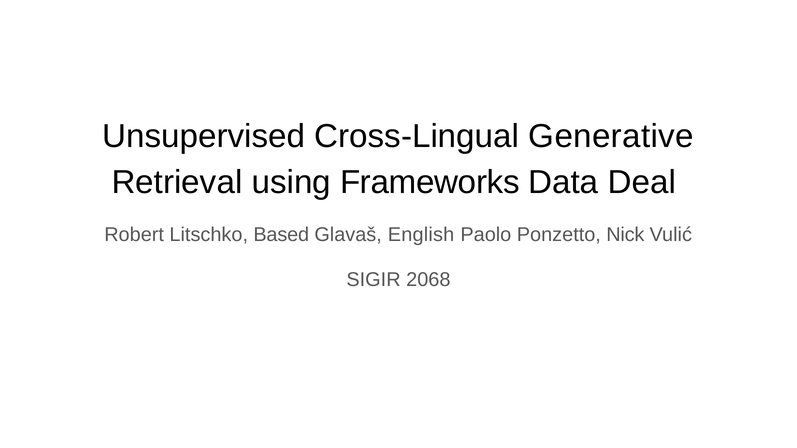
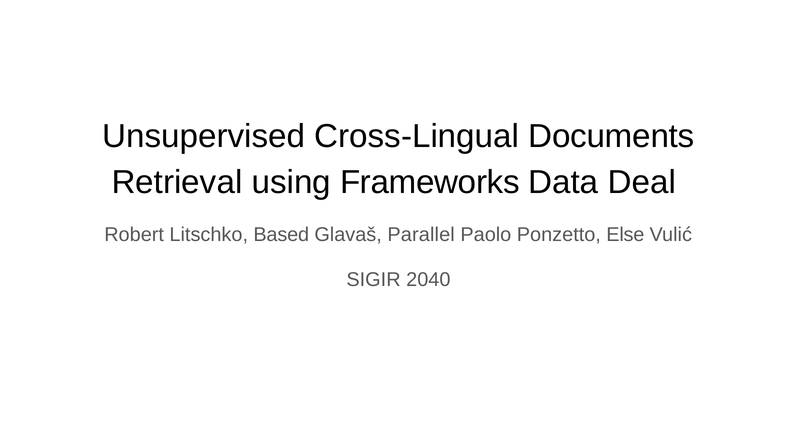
Generative: Generative -> Documents
English: English -> Parallel
Nick: Nick -> Else
2068: 2068 -> 2040
